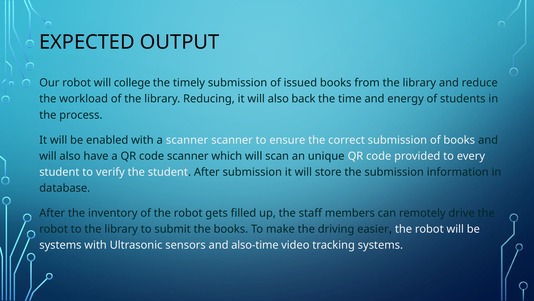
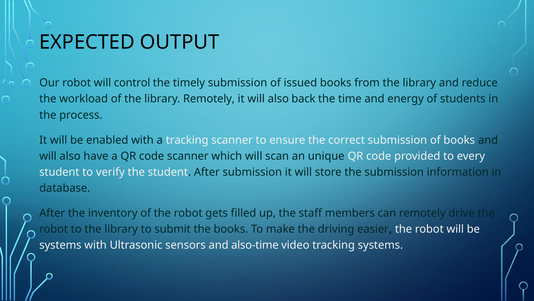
college: college -> control
library Reducing: Reducing -> Remotely
a scanner: scanner -> tracking
